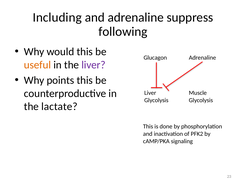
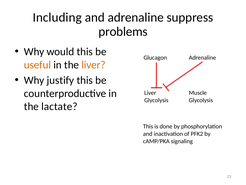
following: following -> problems
liver at (94, 65) colour: purple -> orange
points: points -> justify
